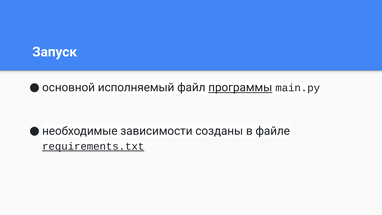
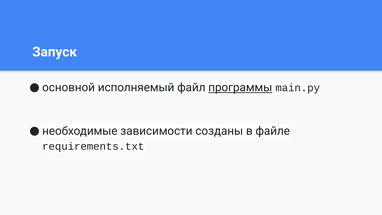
requirements.txt underline: present -> none
